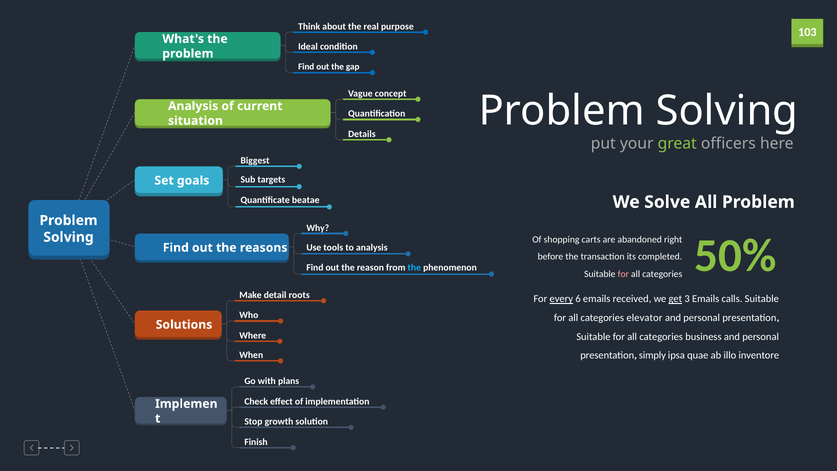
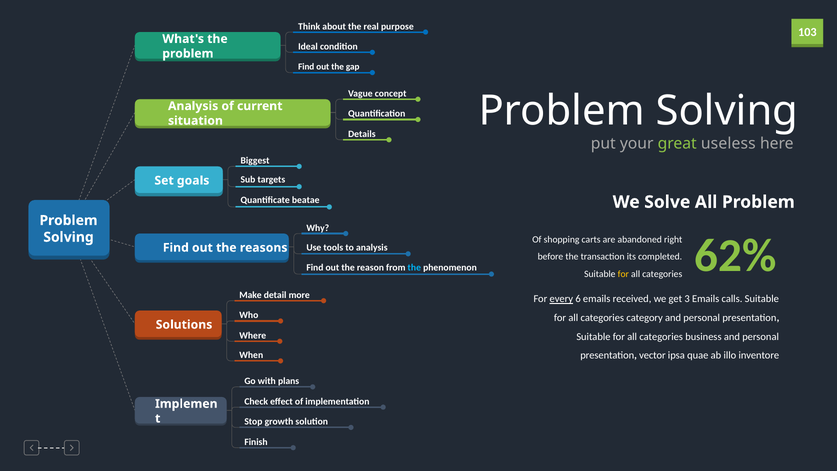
officers: officers -> useless
for at (623, 274) colour: pink -> yellow
50%: 50% -> 62%
roots: roots -> more
get underline: present -> none
elevator: elevator -> category
simply: simply -> vector
